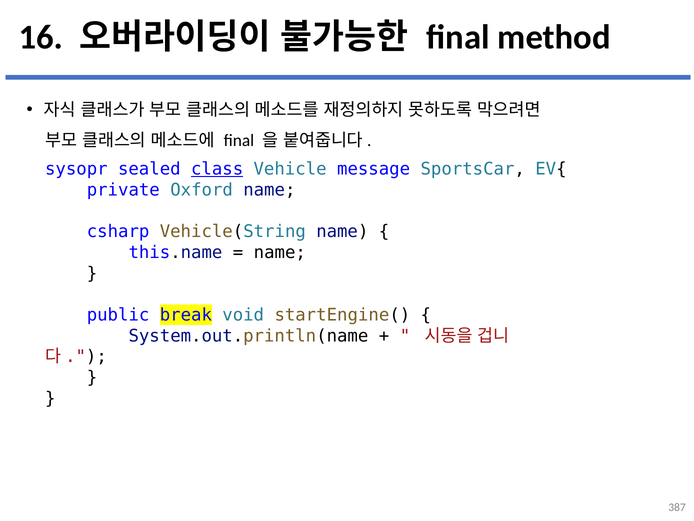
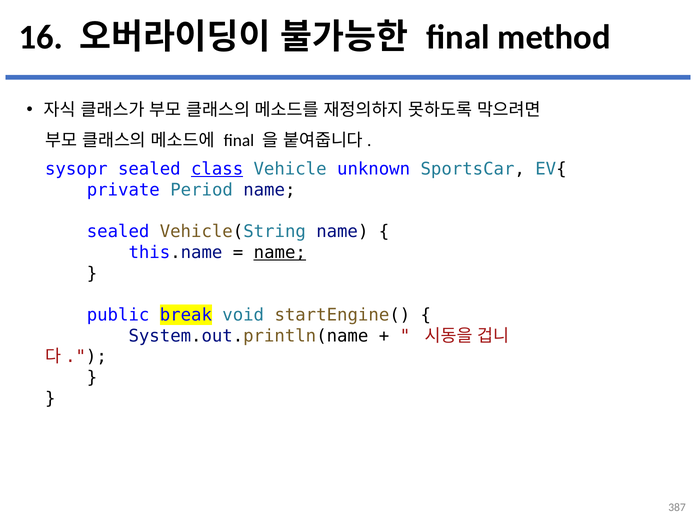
message: message -> unknown
Oxford: Oxford -> Period
csharp at (118, 231): csharp -> sealed
name at (280, 252) underline: none -> present
